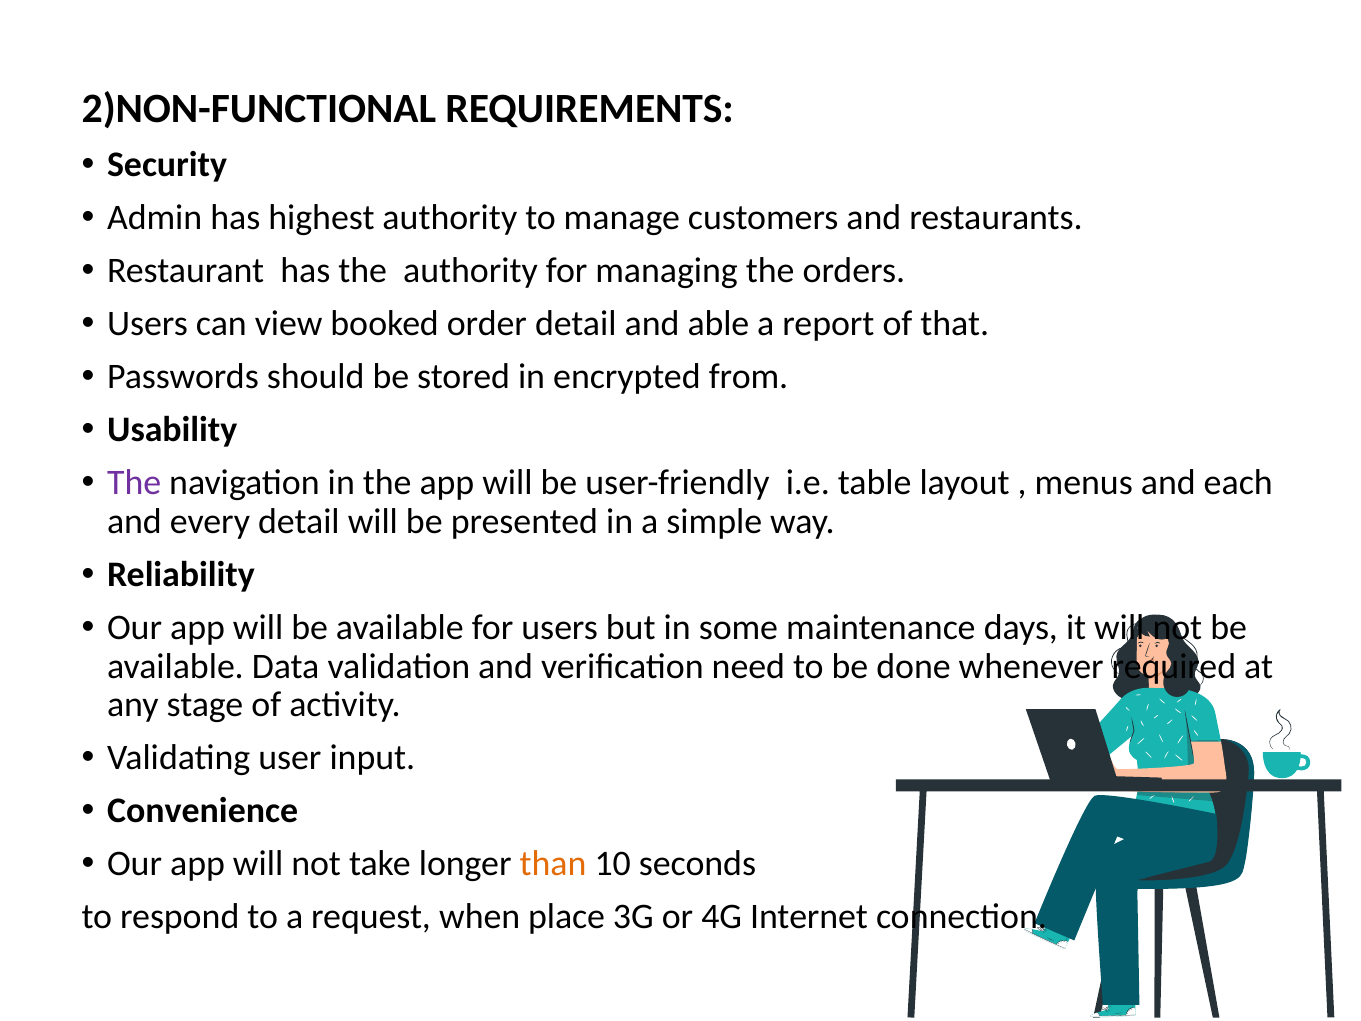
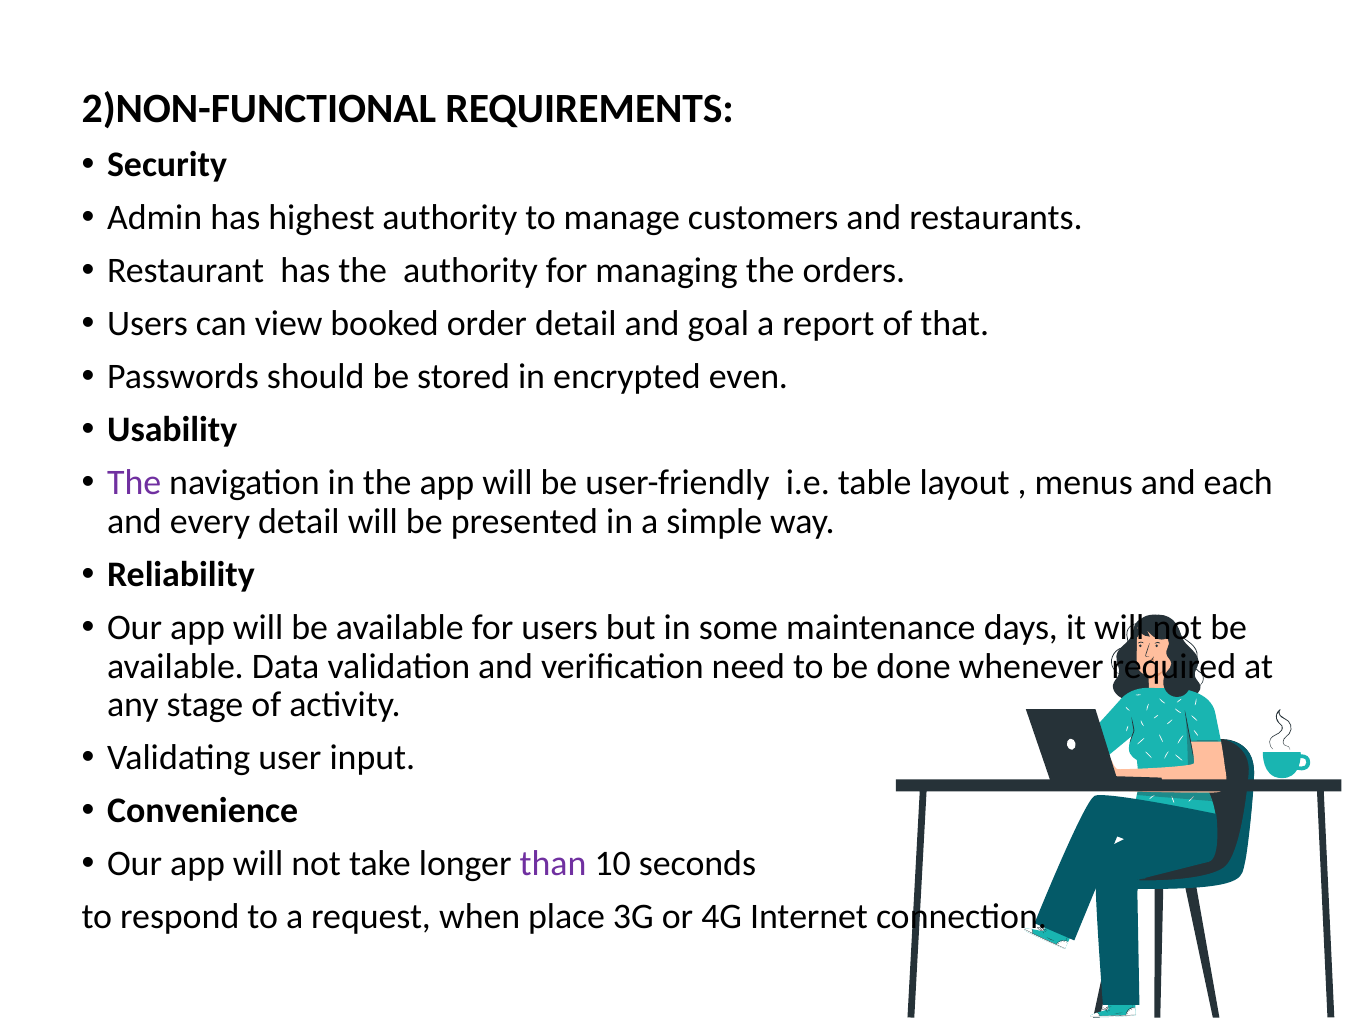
able: able -> goal
from: from -> even
than colour: orange -> purple
